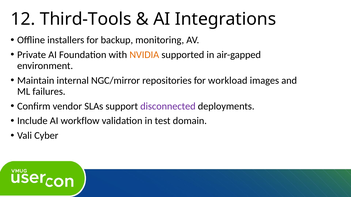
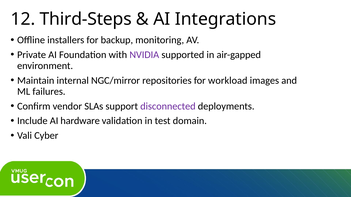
Third-Tools: Third-Tools -> Third-Steps
NVIDIA colour: orange -> purple
workflow: workflow -> hardware
